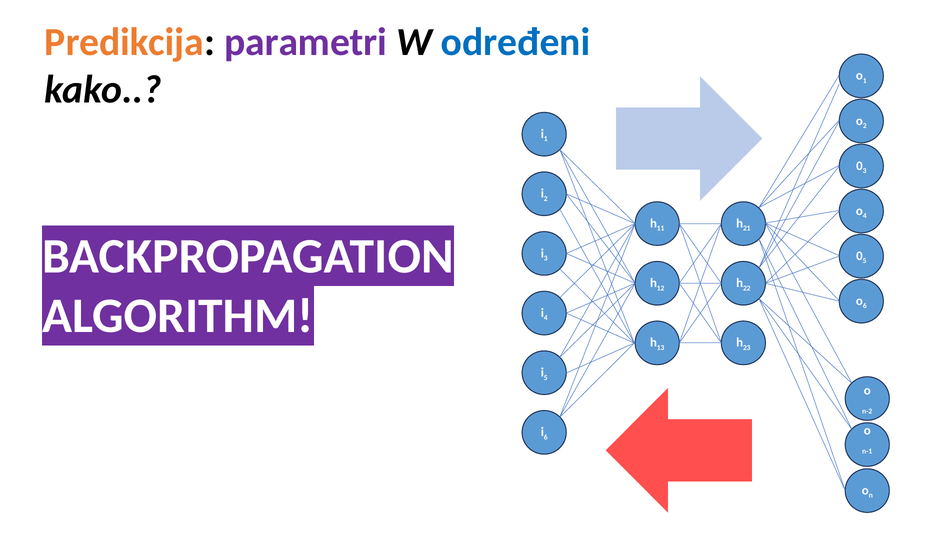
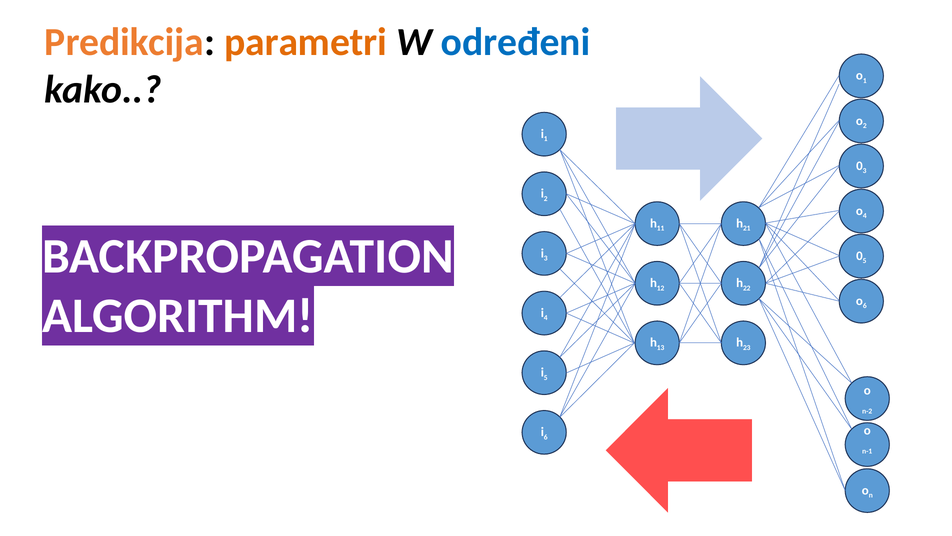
parametri colour: purple -> orange
